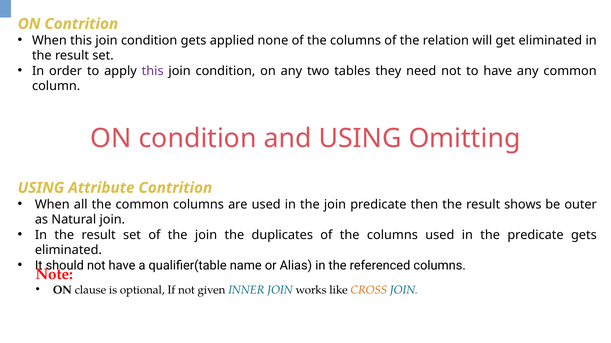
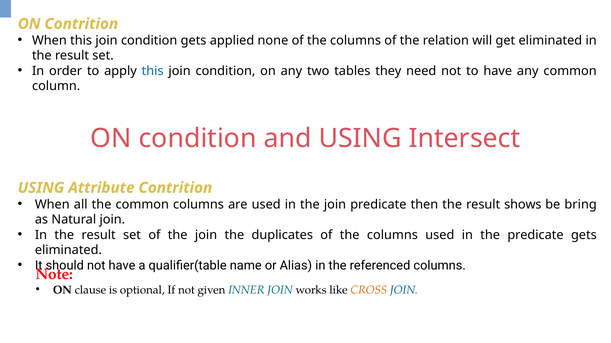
this at (153, 71) colour: purple -> blue
Omitting: Omitting -> Intersect
outer: outer -> bring
